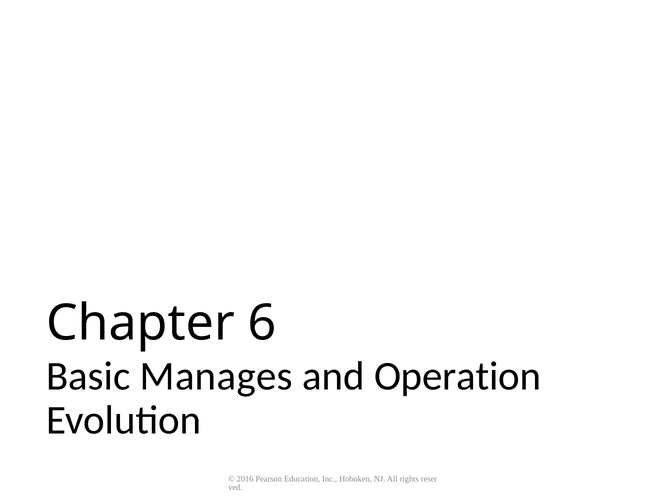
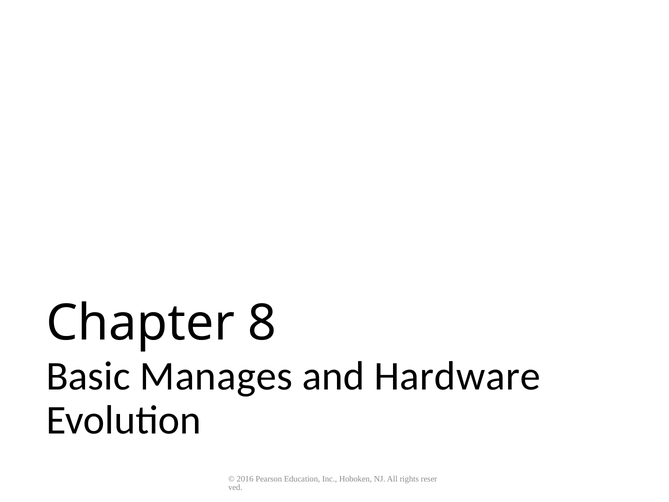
6: 6 -> 8
Operation: Operation -> Hardware
